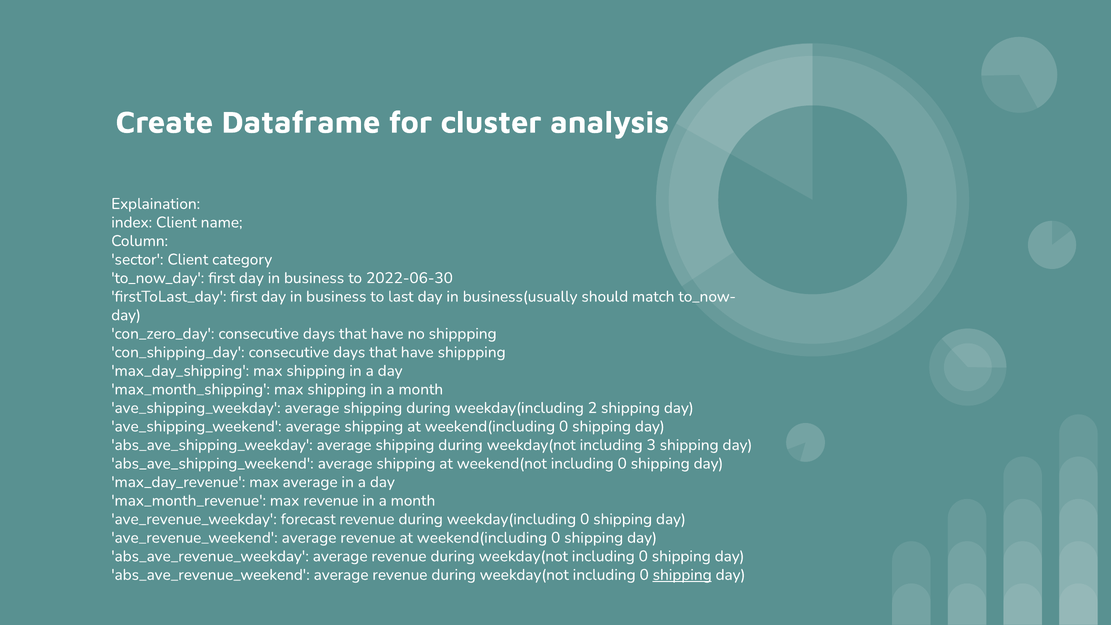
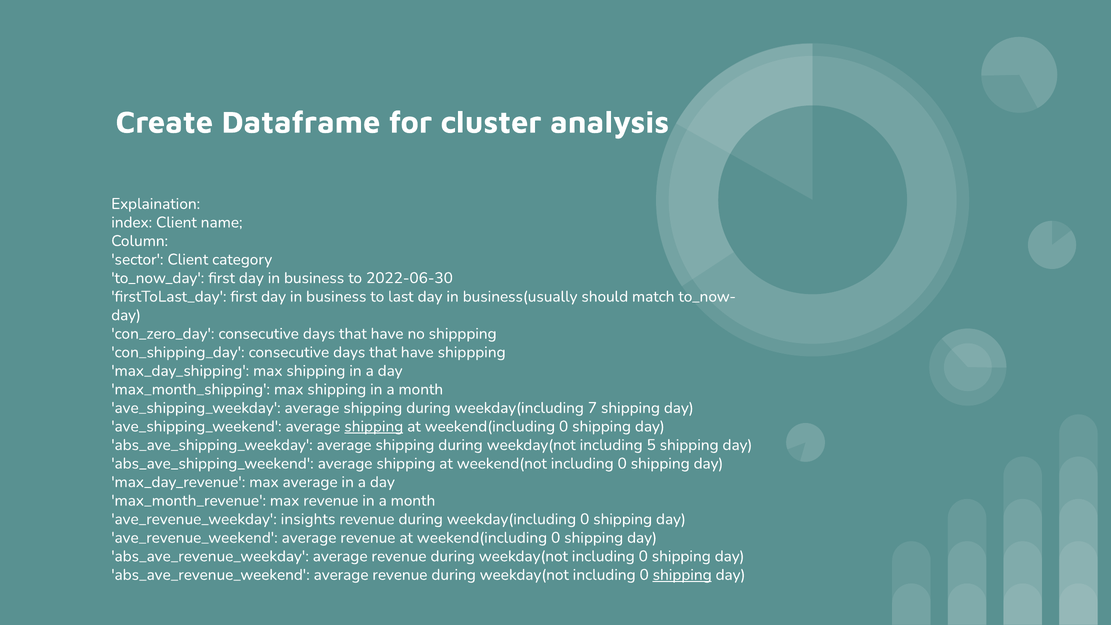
2: 2 -> 7
shipping at (374, 426) underline: none -> present
3: 3 -> 5
forecast: forecast -> insights
